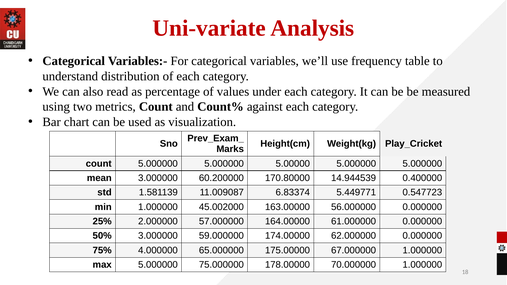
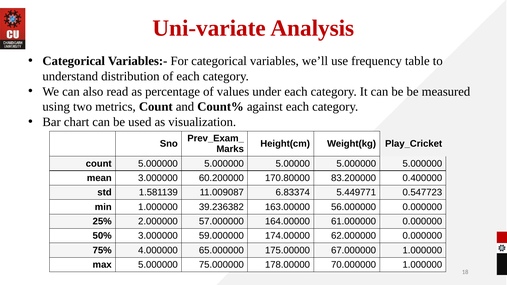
14.944539: 14.944539 -> 83.200000
45.002000: 45.002000 -> 39.236382
